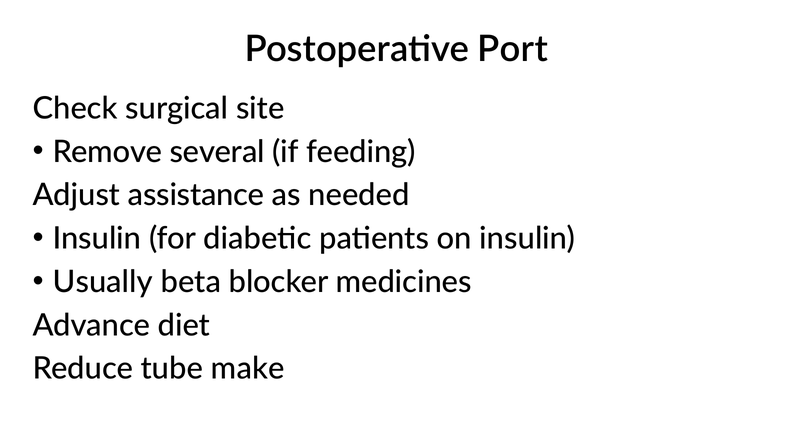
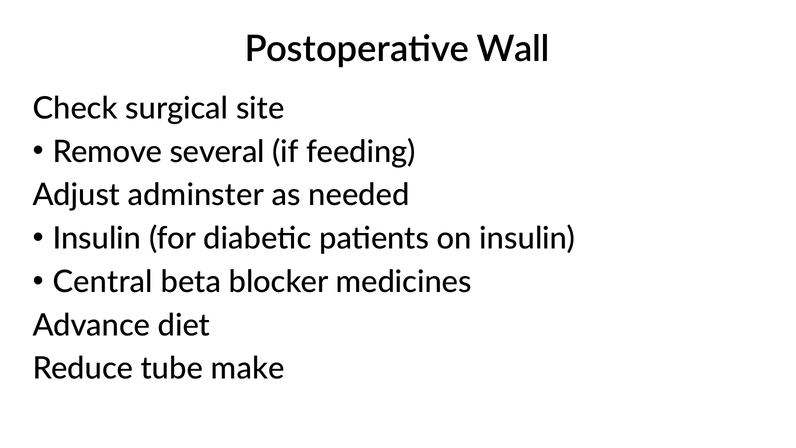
Port: Port -> Wall
assistance: assistance -> adminster
Usually: Usually -> Central
